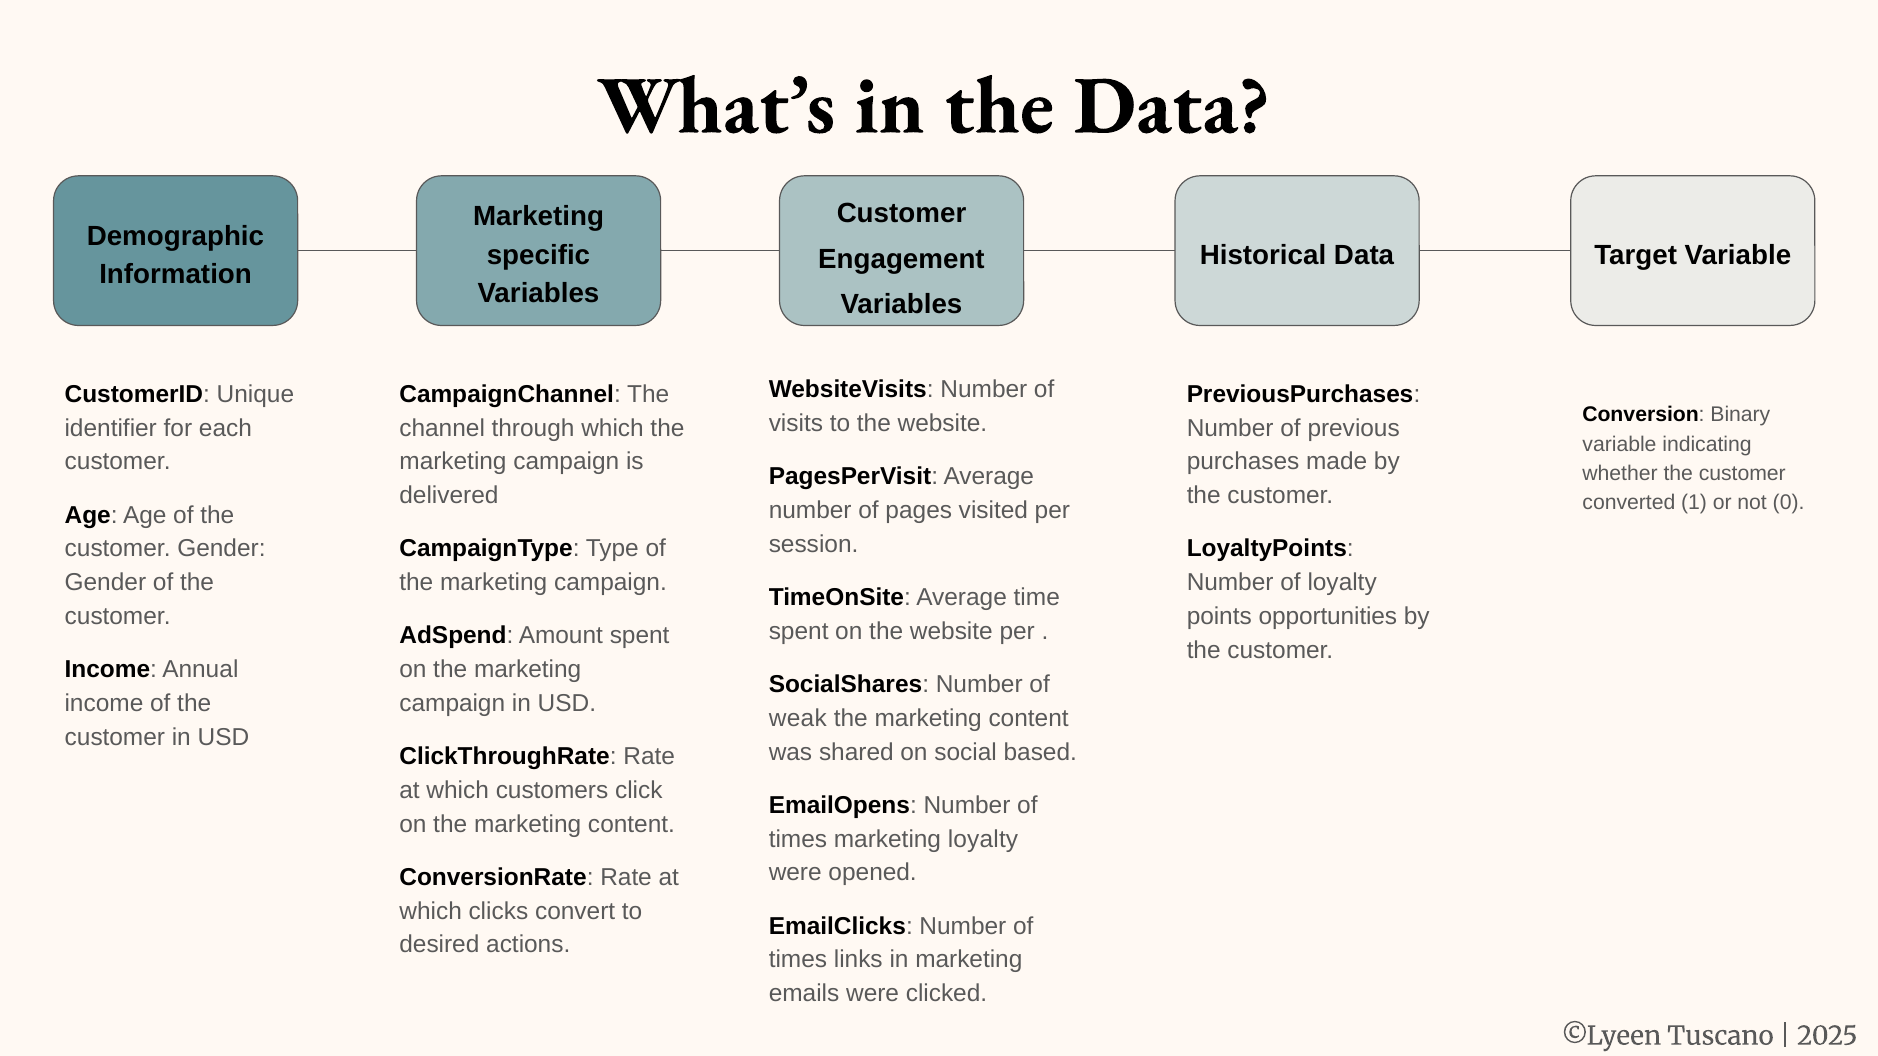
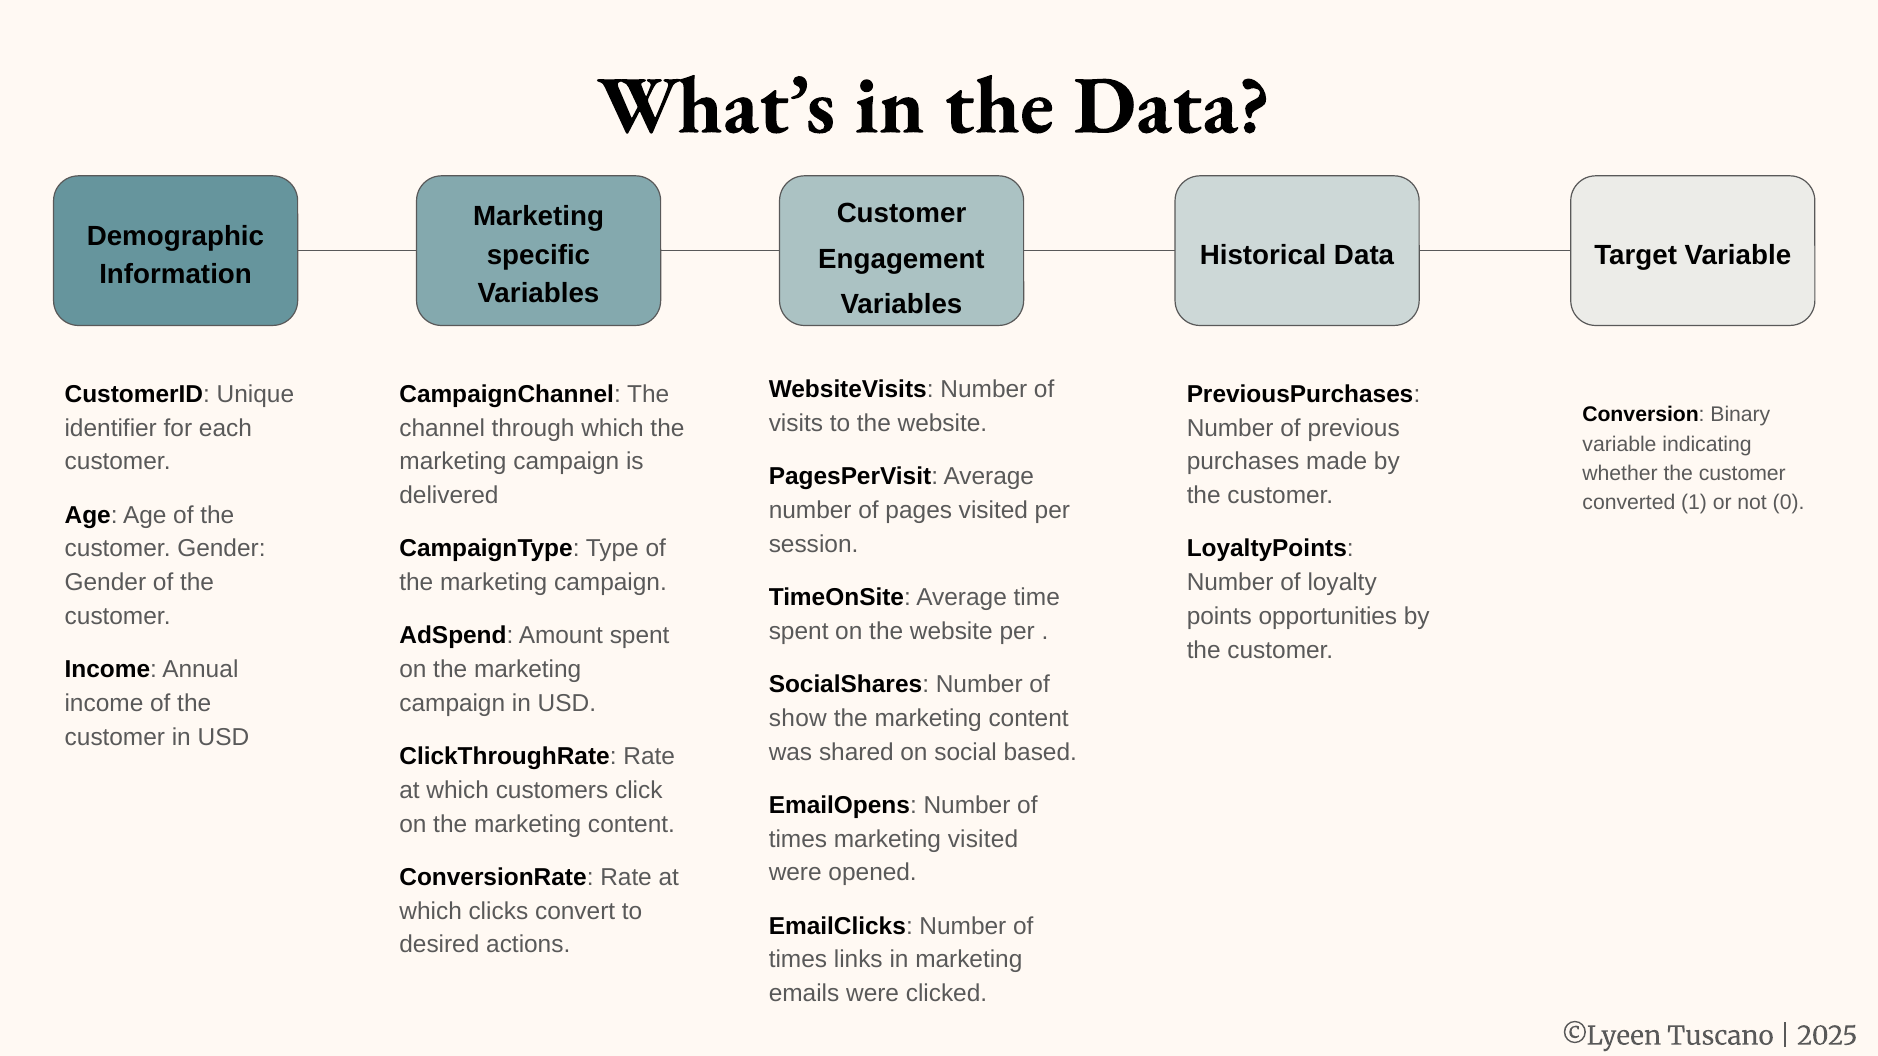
weak: weak -> show
marketing loyalty: loyalty -> visited
